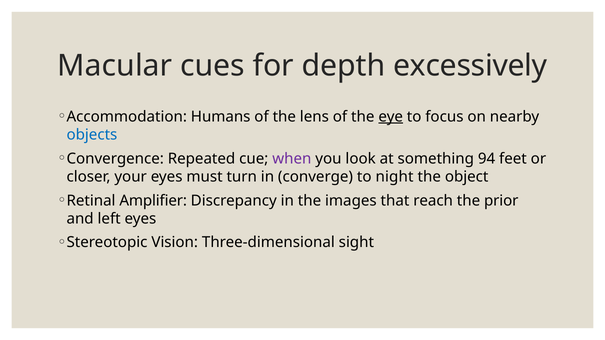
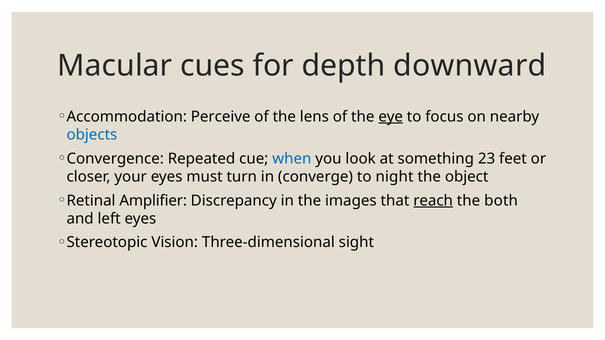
excessively: excessively -> downward
Humans: Humans -> Perceive
when colour: purple -> blue
94: 94 -> 23
reach underline: none -> present
prior: prior -> both
